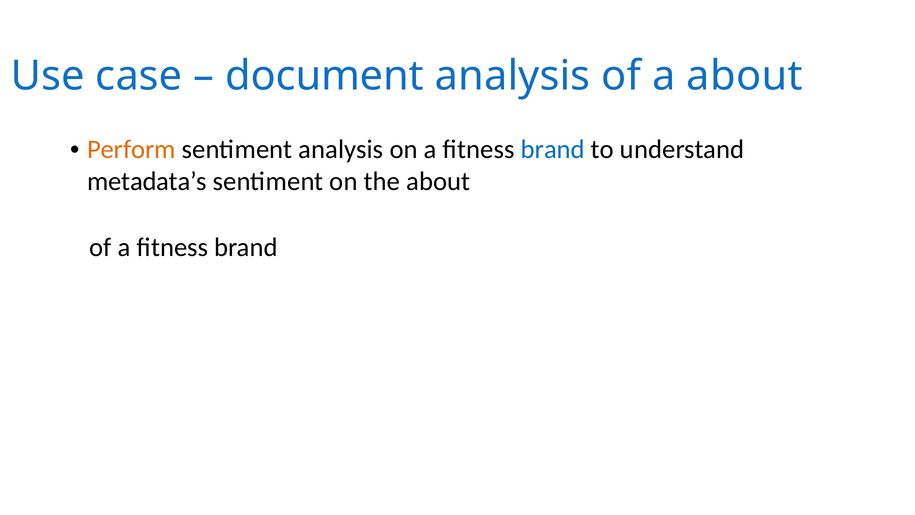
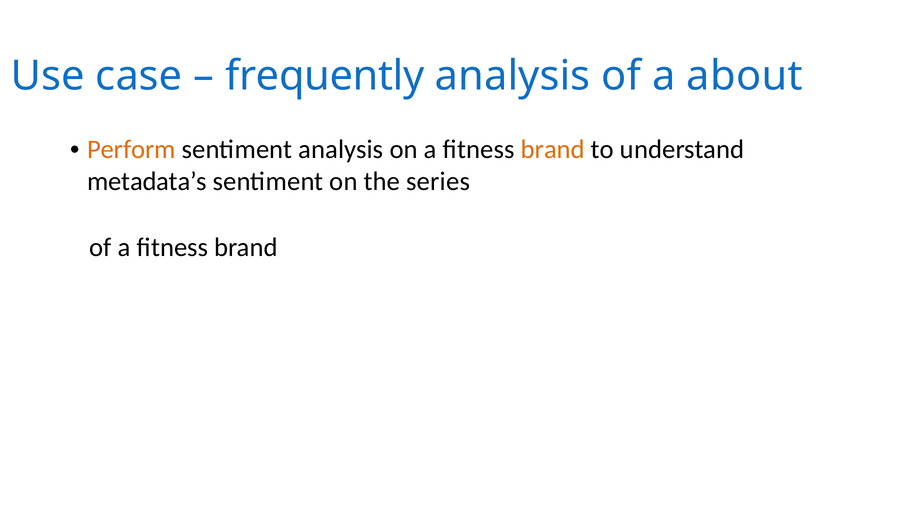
document: document -> frequently
brand colour: blue -> orange
the about: about -> series
